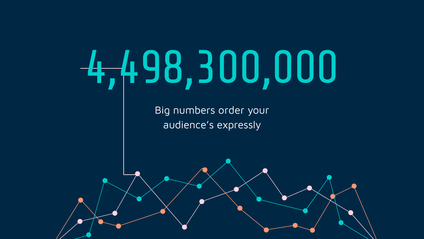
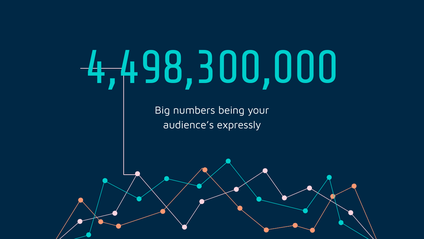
order: order -> being
